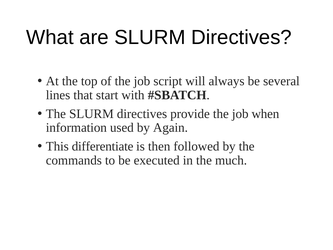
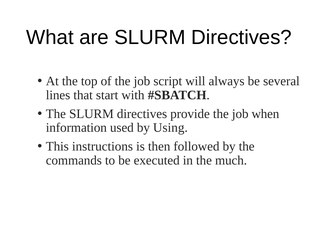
Again: Again -> Using
differentiate: differentiate -> instructions
